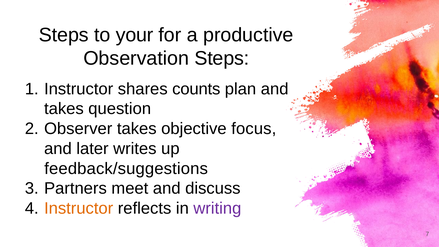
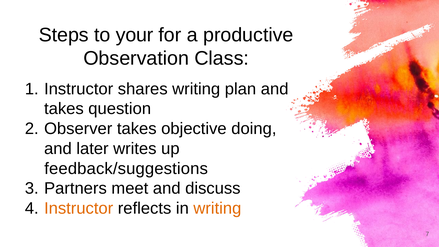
Observation Steps: Steps -> Class
shares counts: counts -> writing
focus: focus -> doing
writing at (217, 208) colour: purple -> orange
